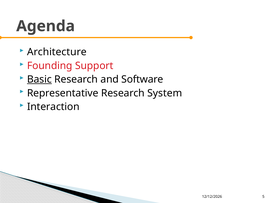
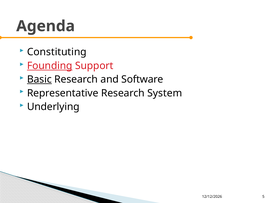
Architecture: Architecture -> Constituting
Founding underline: none -> present
Interaction: Interaction -> Underlying
